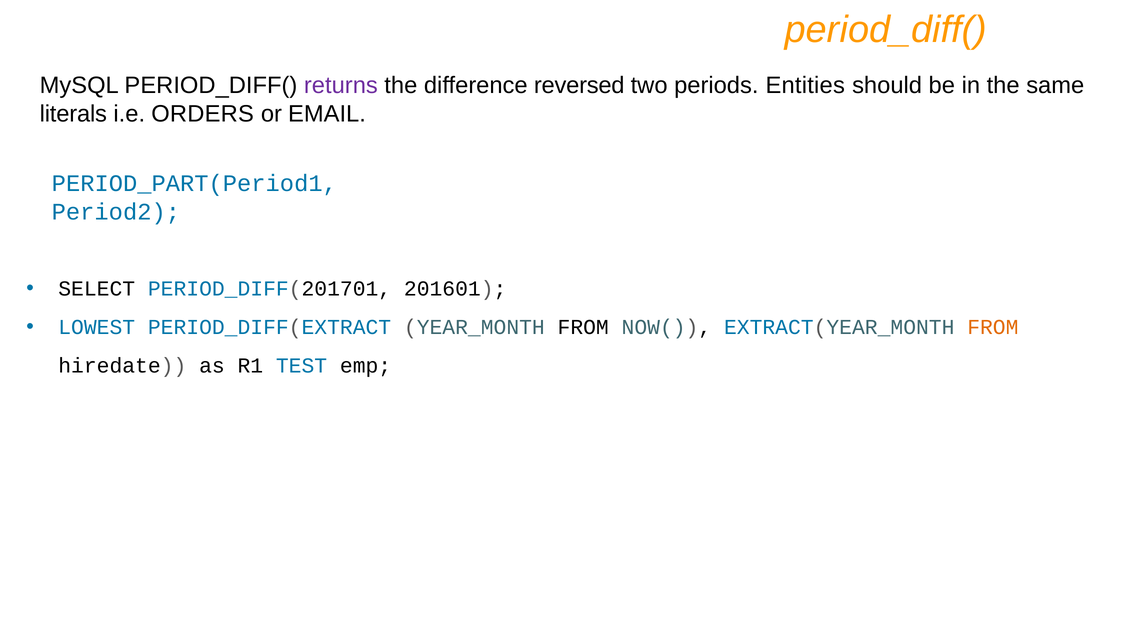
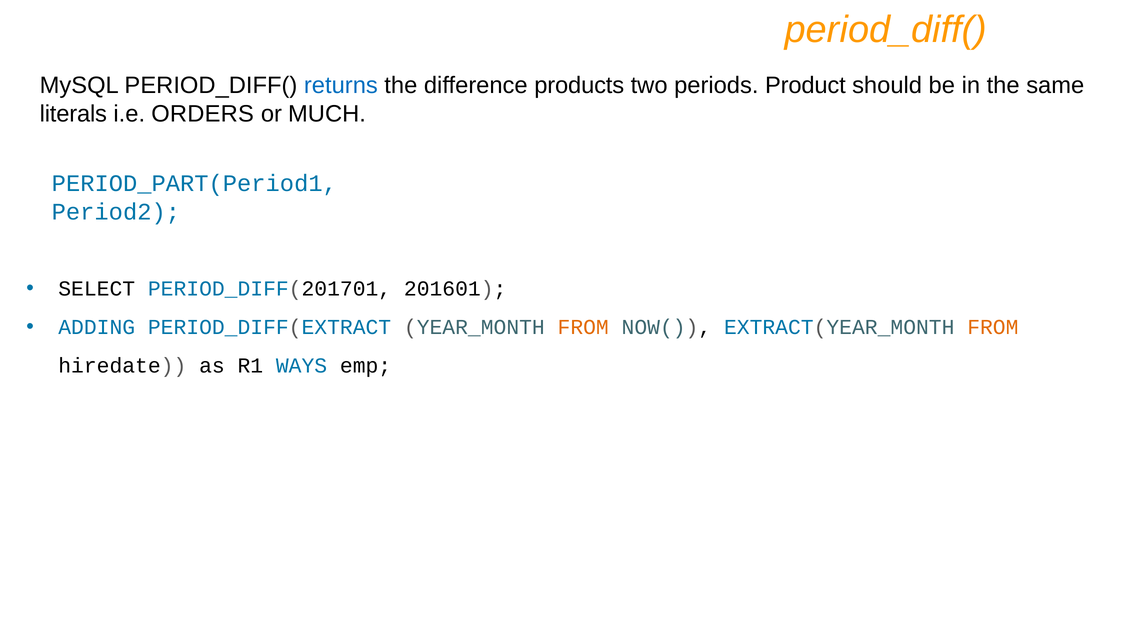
returns colour: purple -> blue
reversed: reversed -> products
Entities: Entities -> Product
EMAIL: EMAIL -> MUCH
LOWEST: LOWEST -> ADDING
FROM at (583, 327) colour: black -> orange
TEST: TEST -> WAYS
